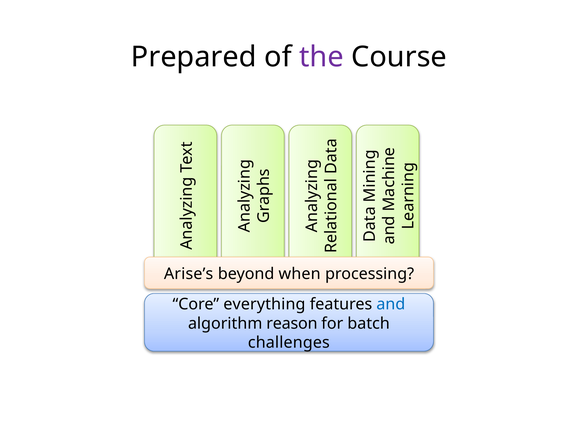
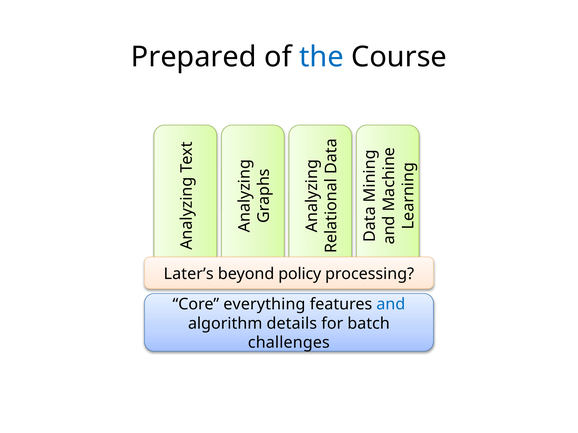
the colour: purple -> blue
Arise’s: Arise’s -> Later’s
when: when -> policy
reason: reason -> details
